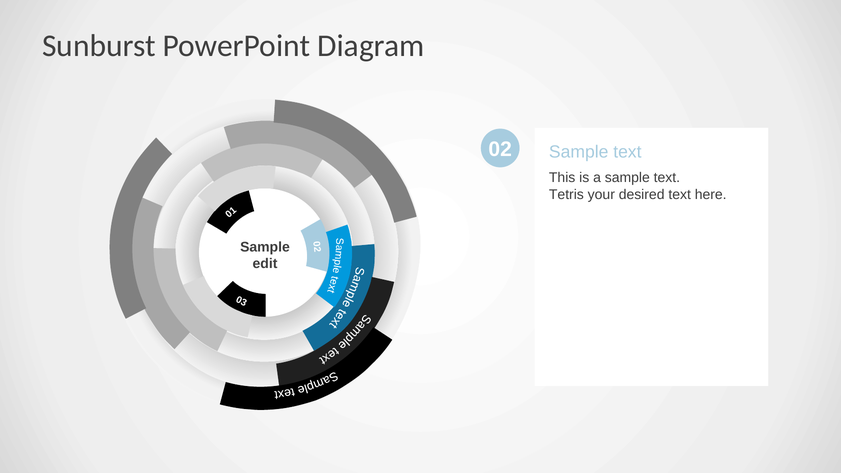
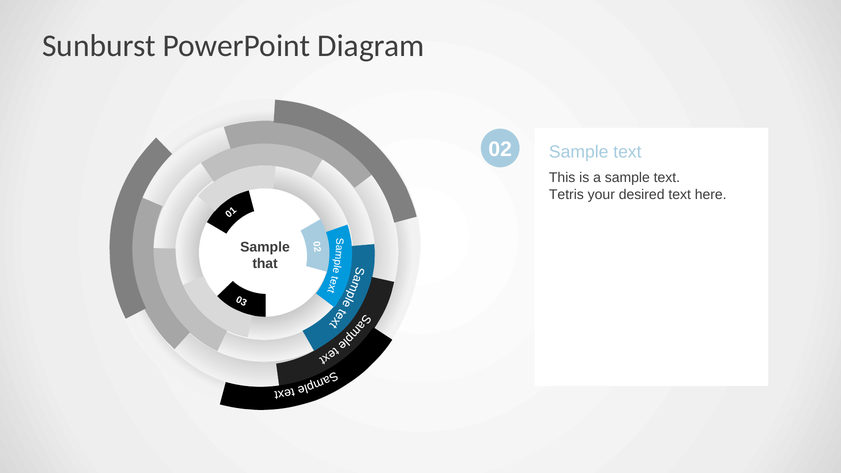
edit: edit -> that
